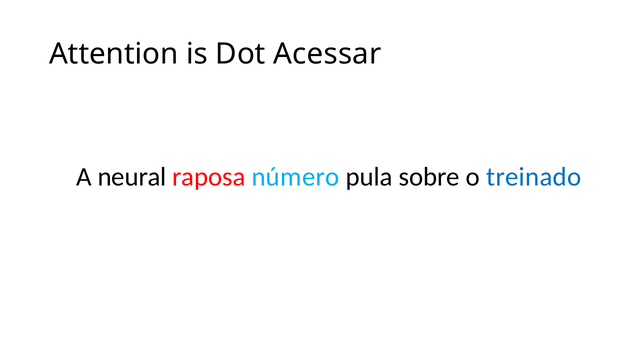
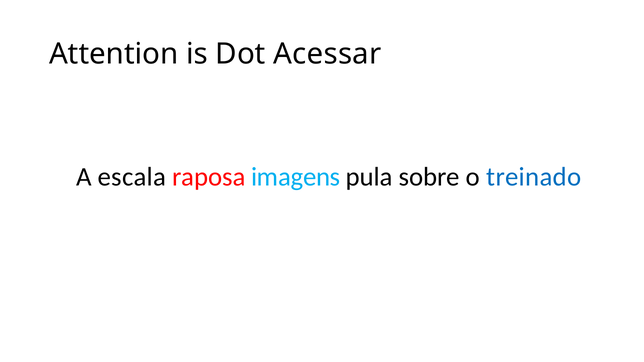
neural: neural -> escala
número: número -> imagens
